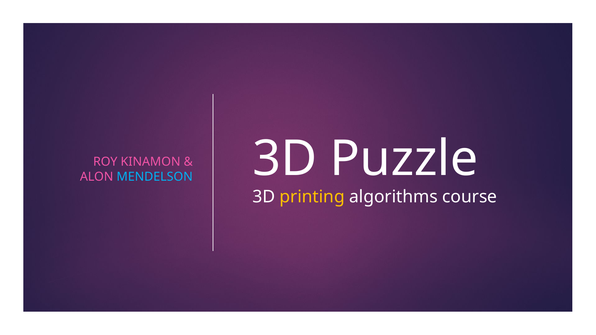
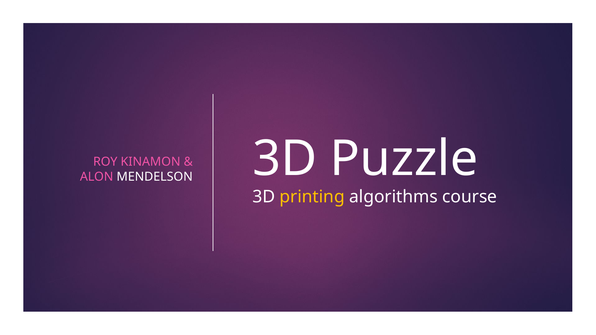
MENDELSON colour: light blue -> white
